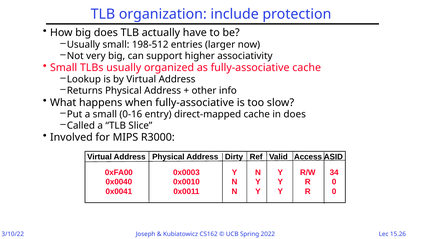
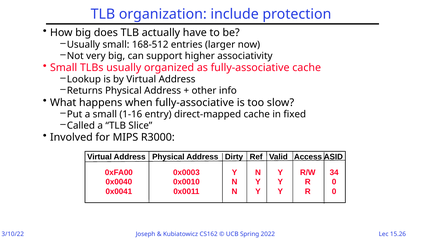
198-512: 198-512 -> 168-512
0-16: 0-16 -> 1-16
in does: does -> fixed
